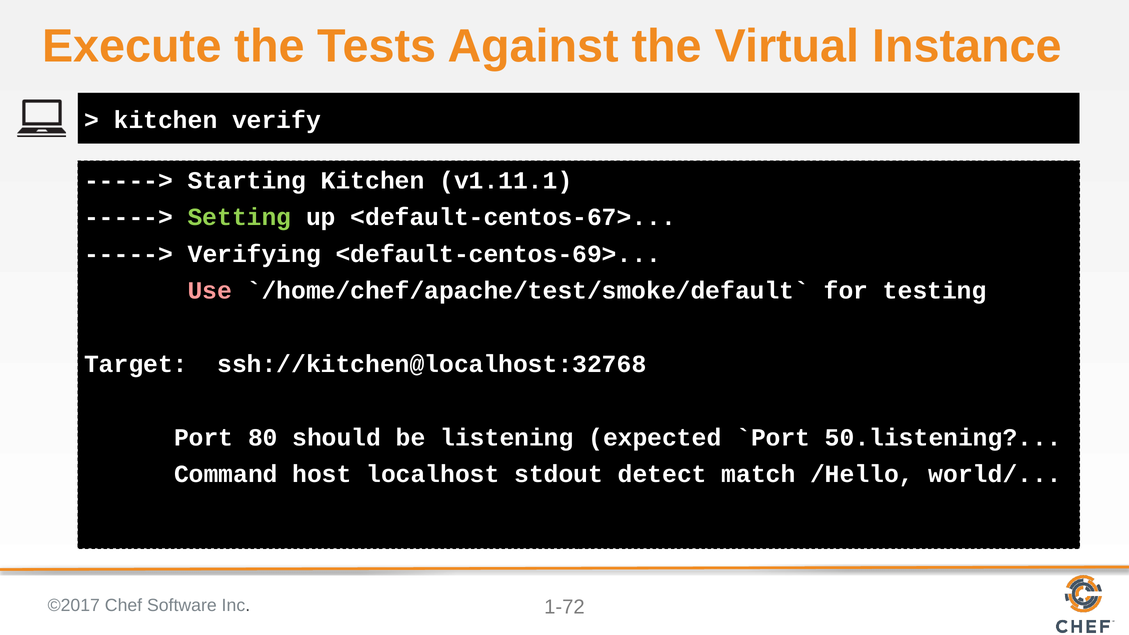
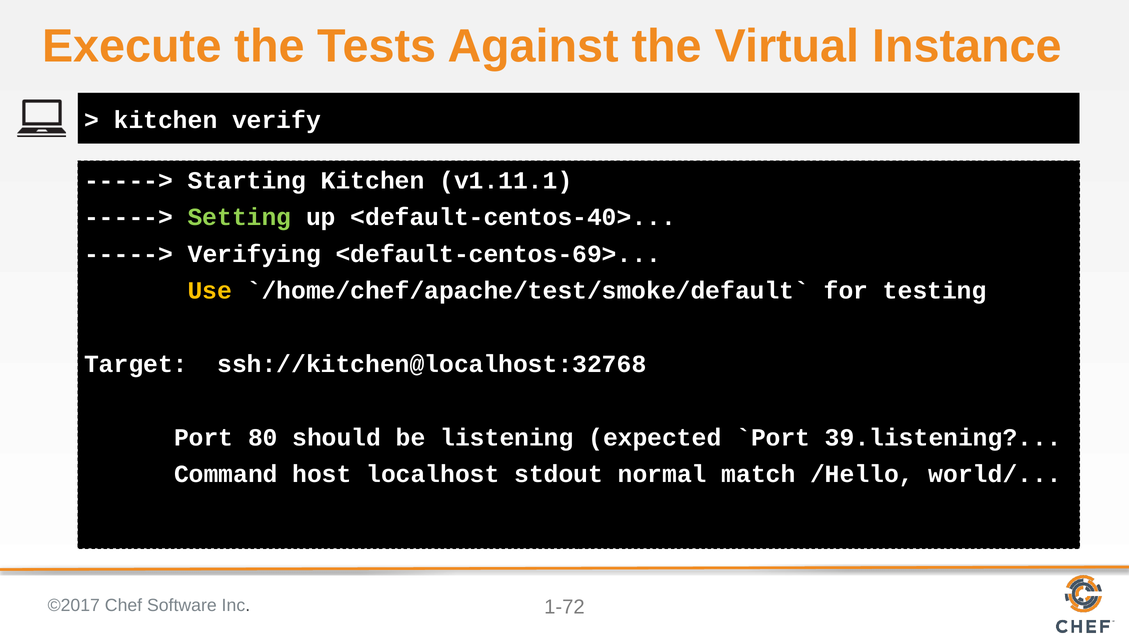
<default-centos-67>: <default-centos-67> -> <default-centos-40>
Use colour: pink -> yellow
50.listening: 50.listening -> 39.listening
detect: detect -> normal
